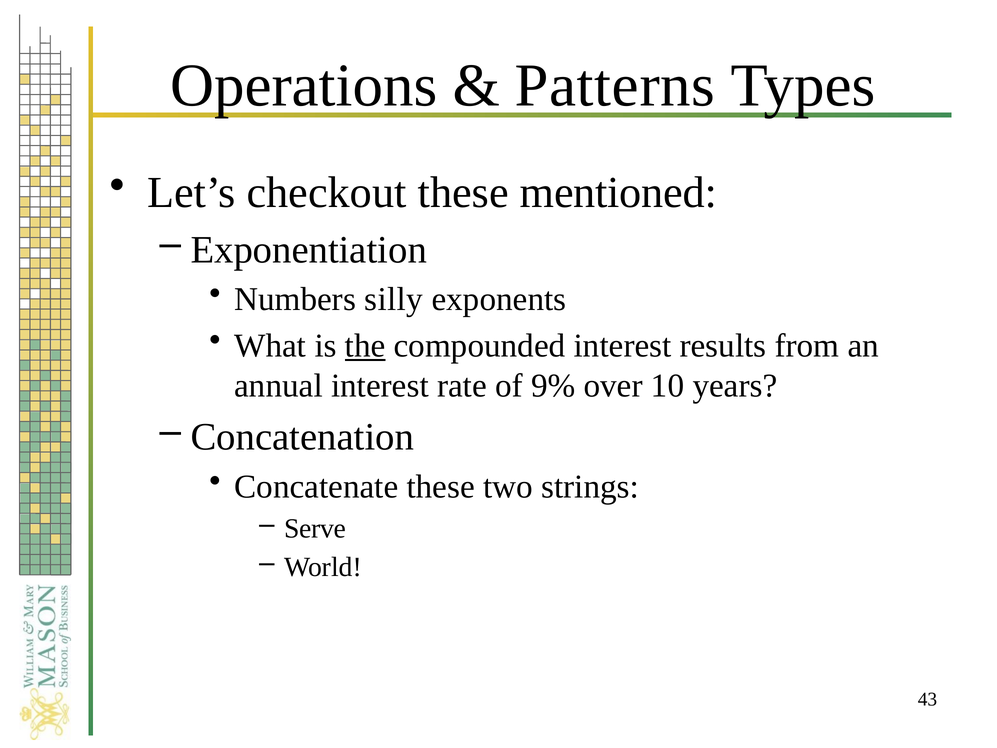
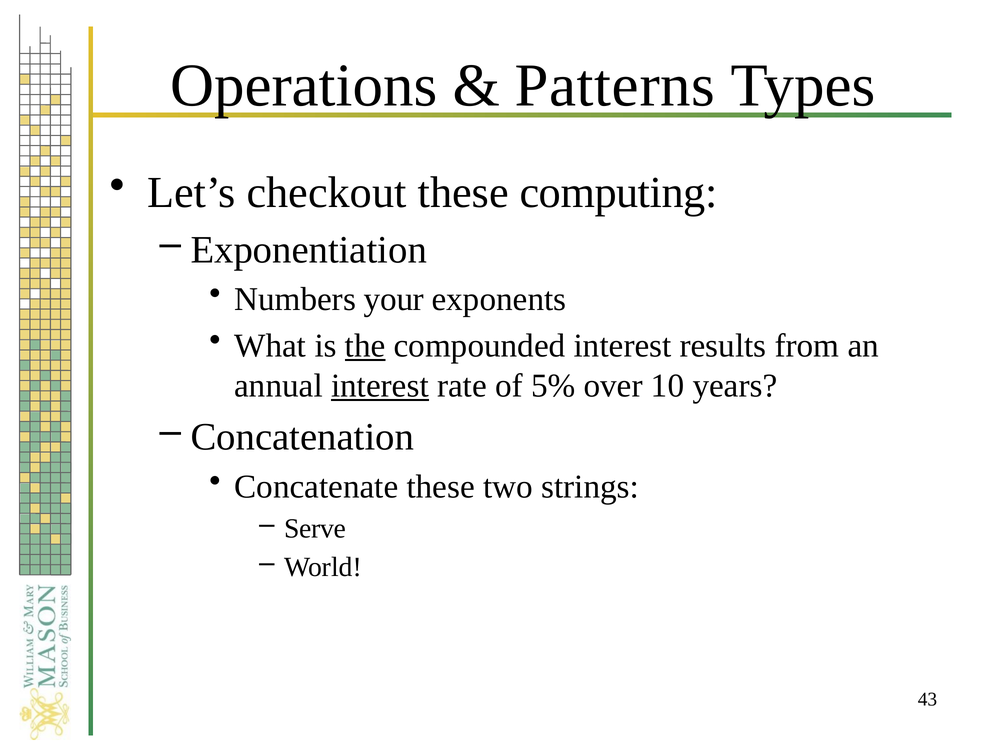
mentioned: mentioned -> computing
silly: silly -> your
interest at (380, 386) underline: none -> present
9%: 9% -> 5%
